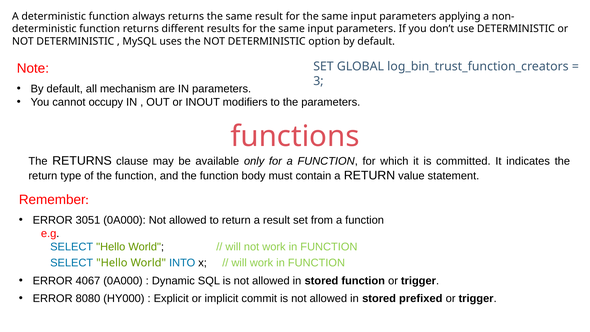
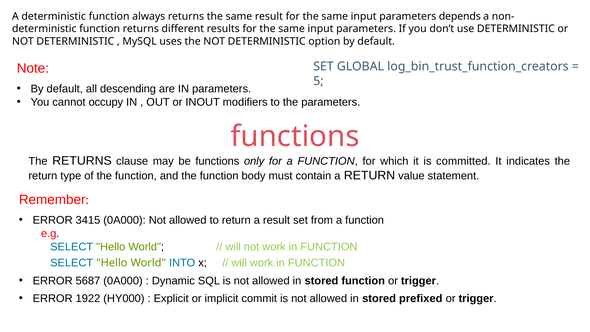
applying: applying -> depends
3: 3 -> 5
mechanism: mechanism -> descending
be available: available -> functions
3051: 3051 -> 3415
4067: 4067 -> 5687
8080: 8080 -> 1922
